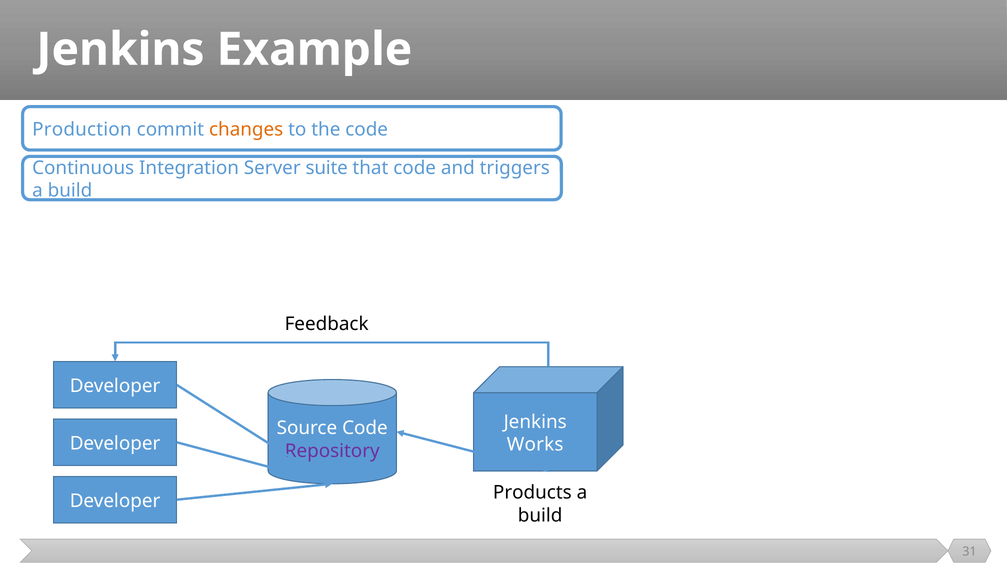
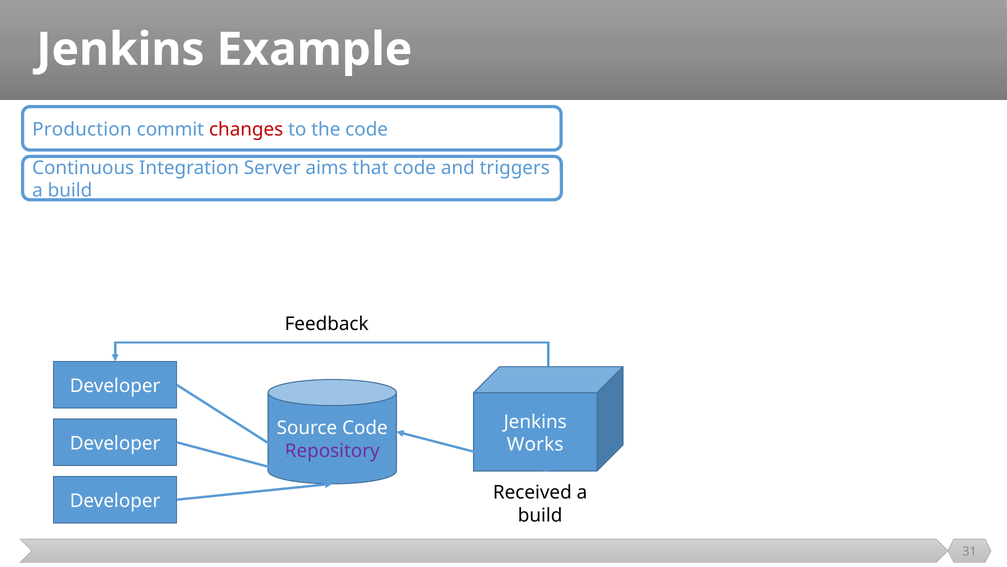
changes colour: orange -> red
suite: suite -> aims
Products: Products -> Received
